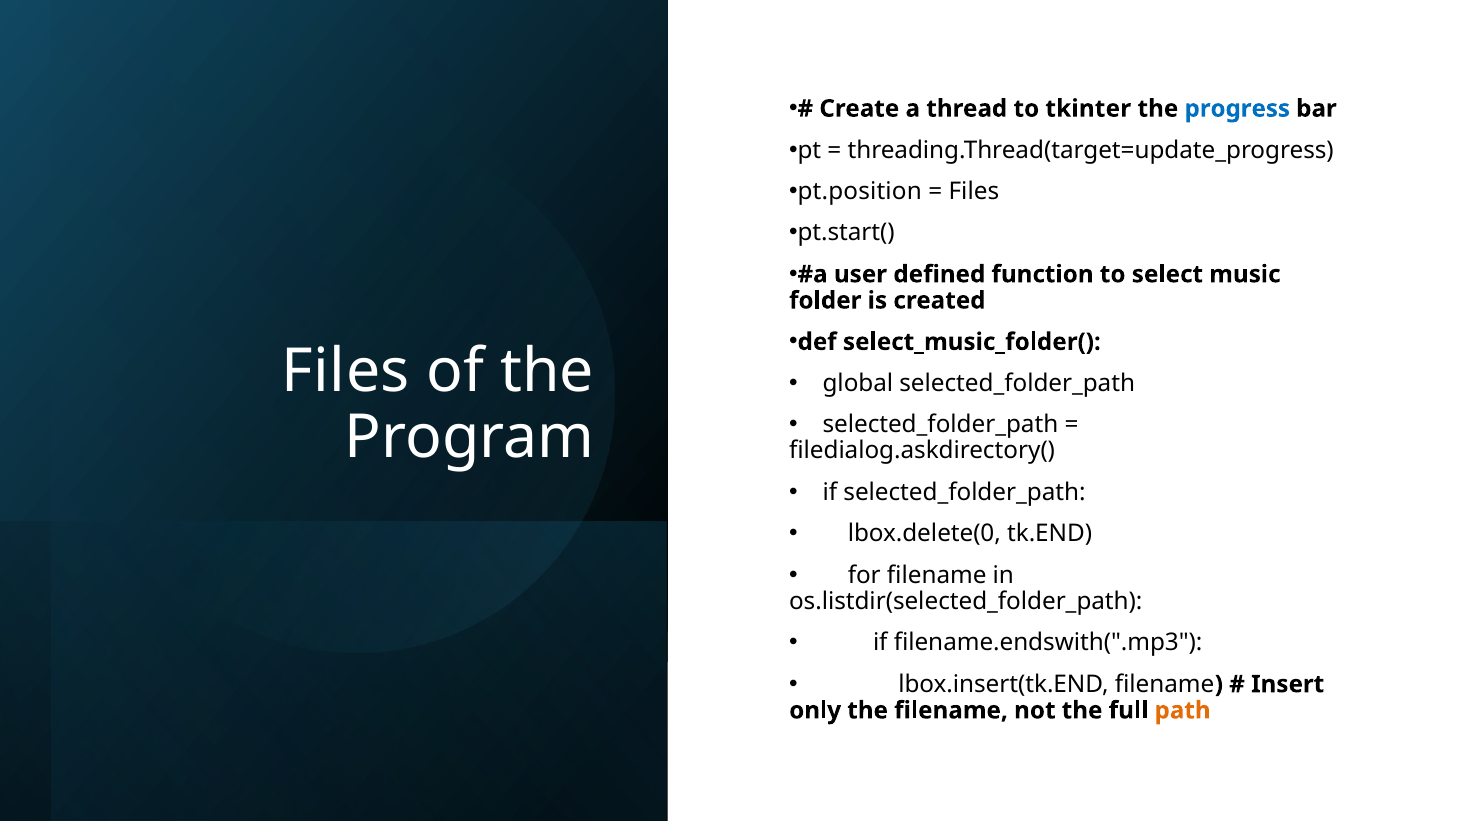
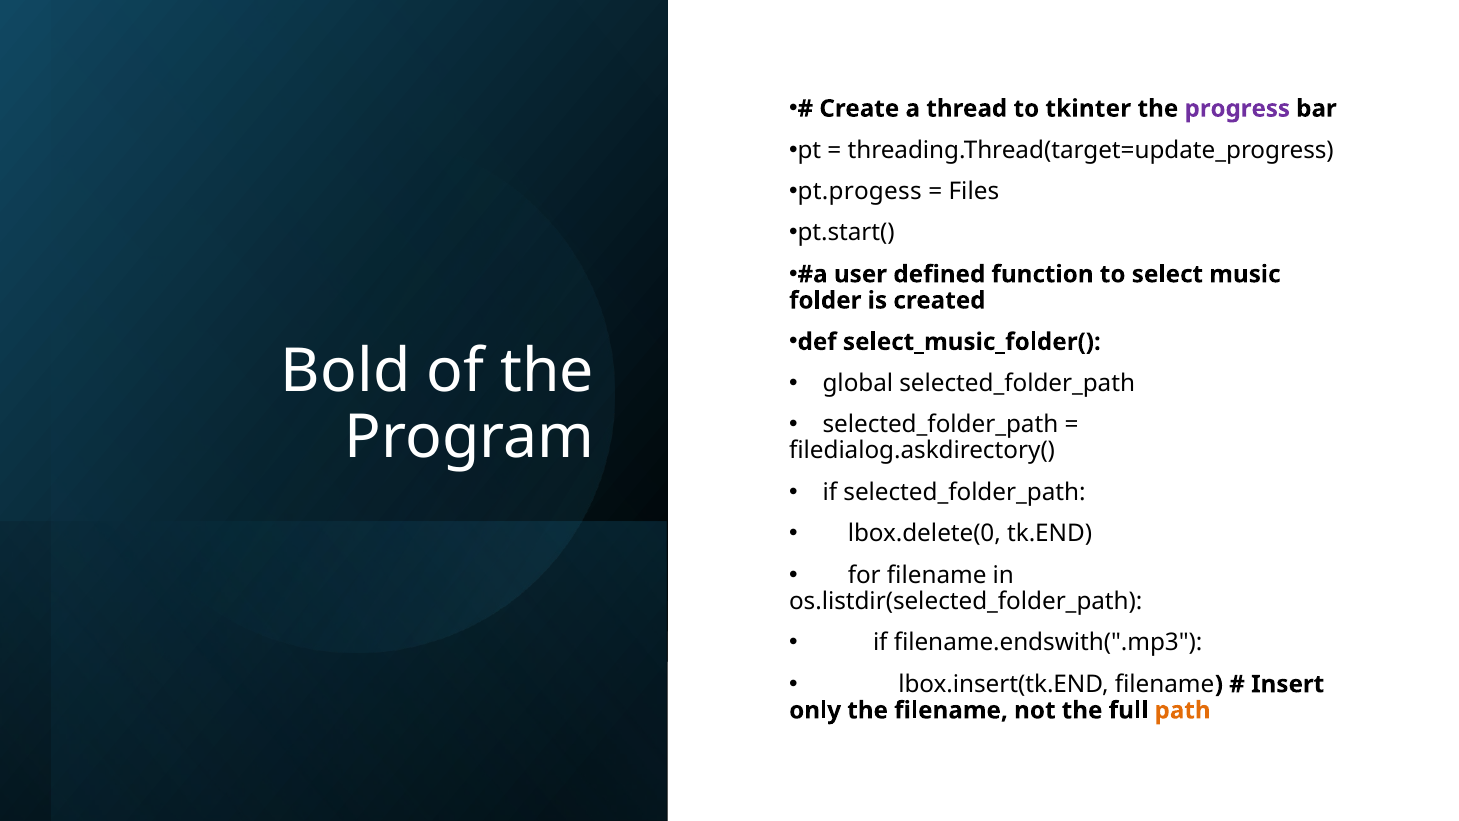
progress colour: blue -> purple
pt.position: pt.position -> pt.progess
Files at (346, 371): Files -> Bold
